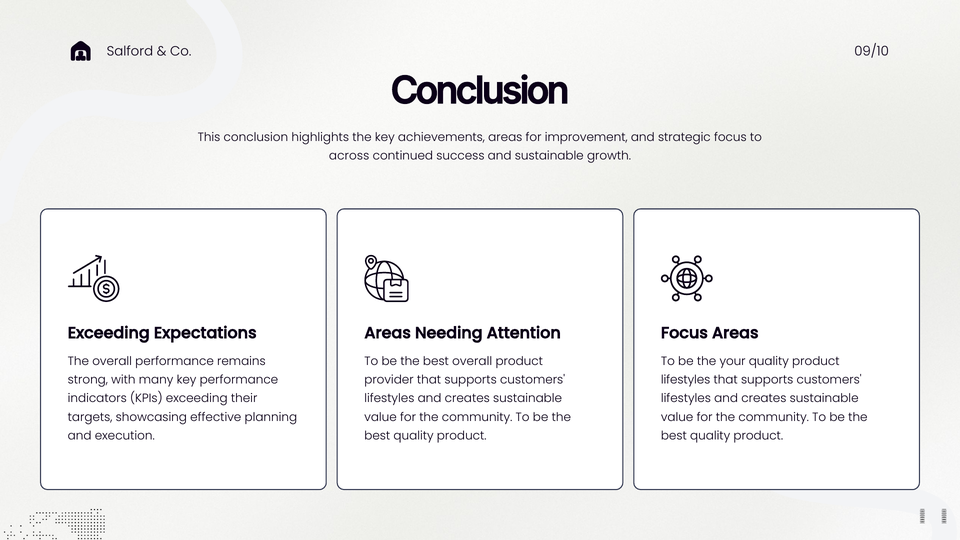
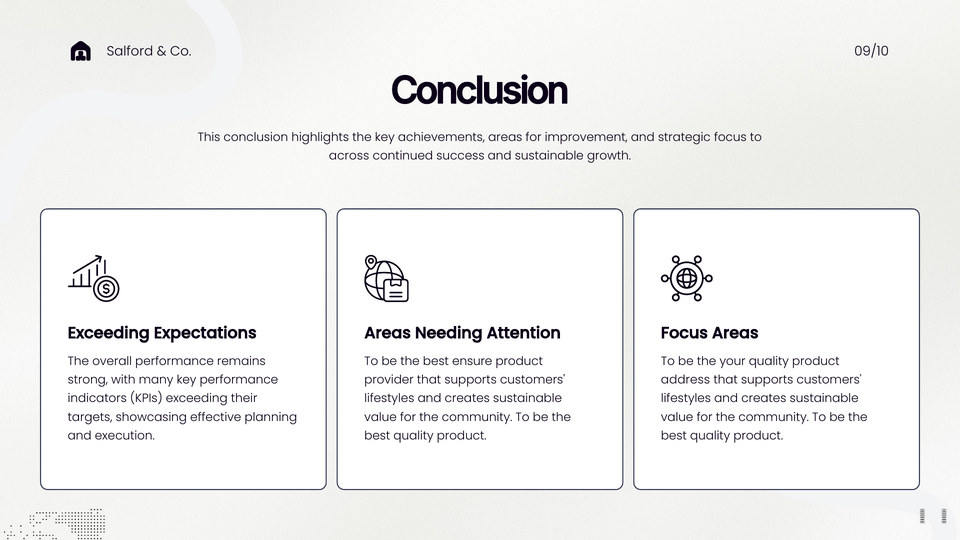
best overall: overall -> ensure
lifestyles at (686, 380): lifestyles -> address
